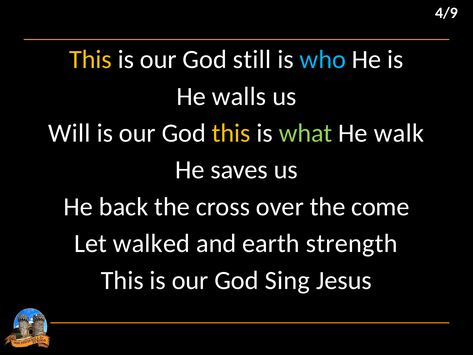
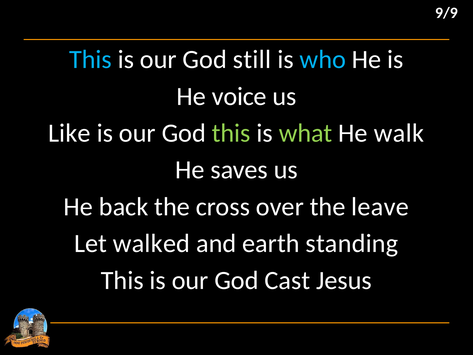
4/9: 4/9 -> 9/9
This at (90, 60) colour: yellow -> light blue
walls: walls -> voice
Will: Will -> Like
this at (231, 133) colour: yellow -> light green
come: come -> leave
strength: strength -> standing
Sing: Sing -> Cast
